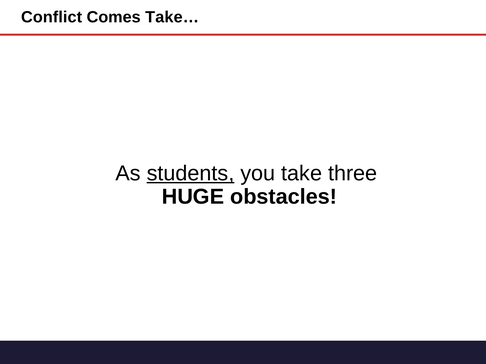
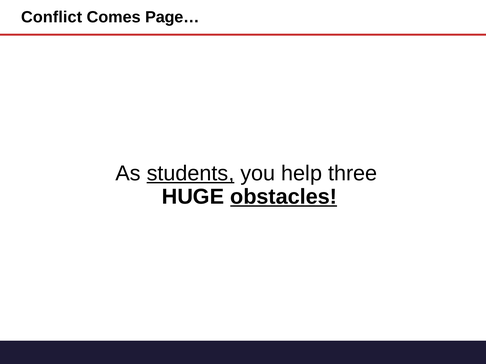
Take…: Take… -> Page…
take: take -> help
obstacles underline: none -> present
